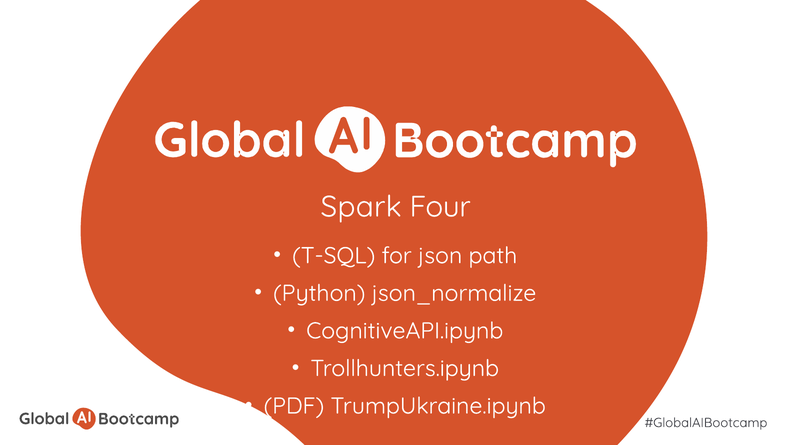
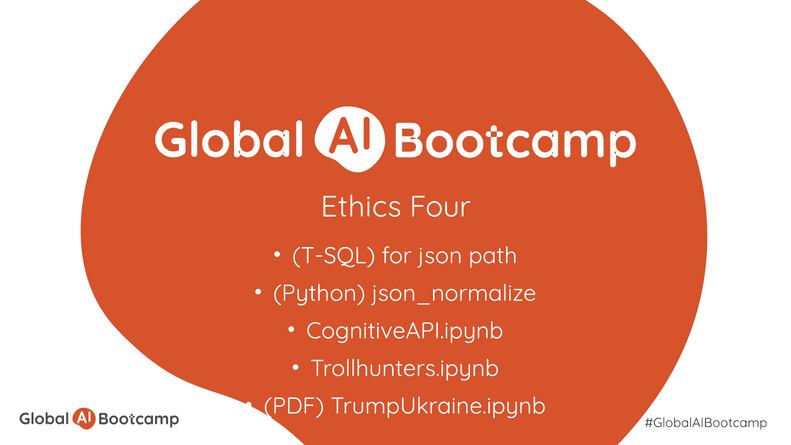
Spark: Spark -> Ethics
